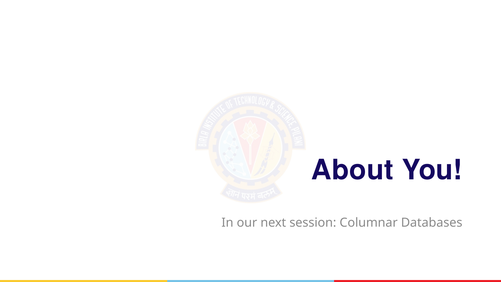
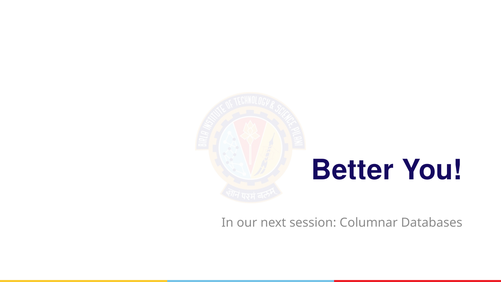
About: About -> Better
